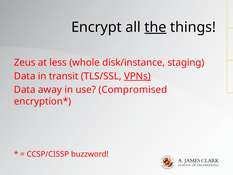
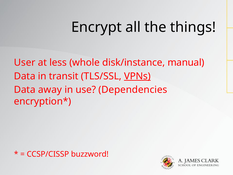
the underline: present -> none
Zeus: Zeus -> User
staging: staging -> manual
Compromised: Compromised -> Dependencies
